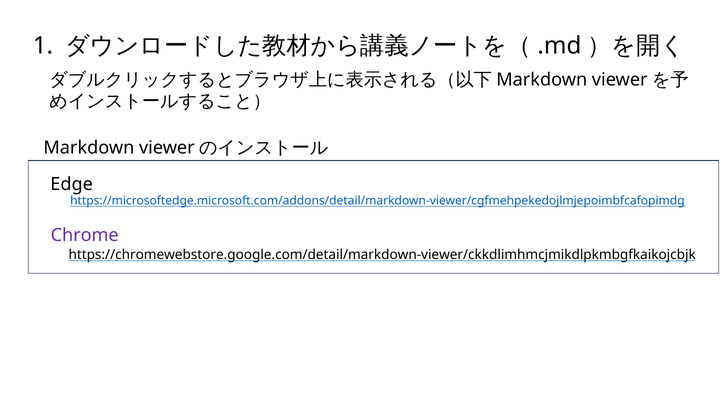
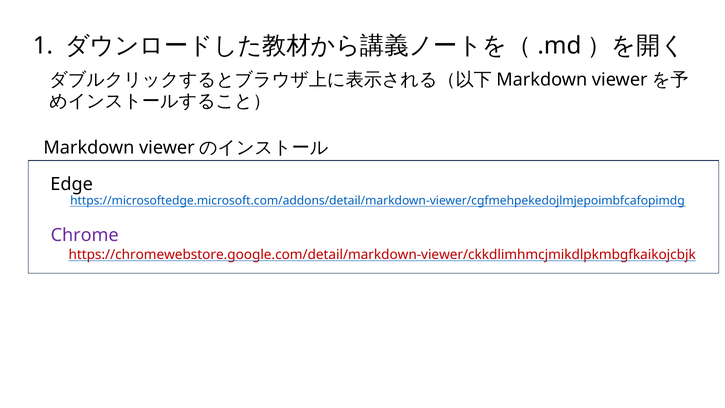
https://chromewebstore.google.com/detail/markdown-viewer/ckkdlimhmcjmikdlpkmbgfkaikojcbjk colour: black -> red
